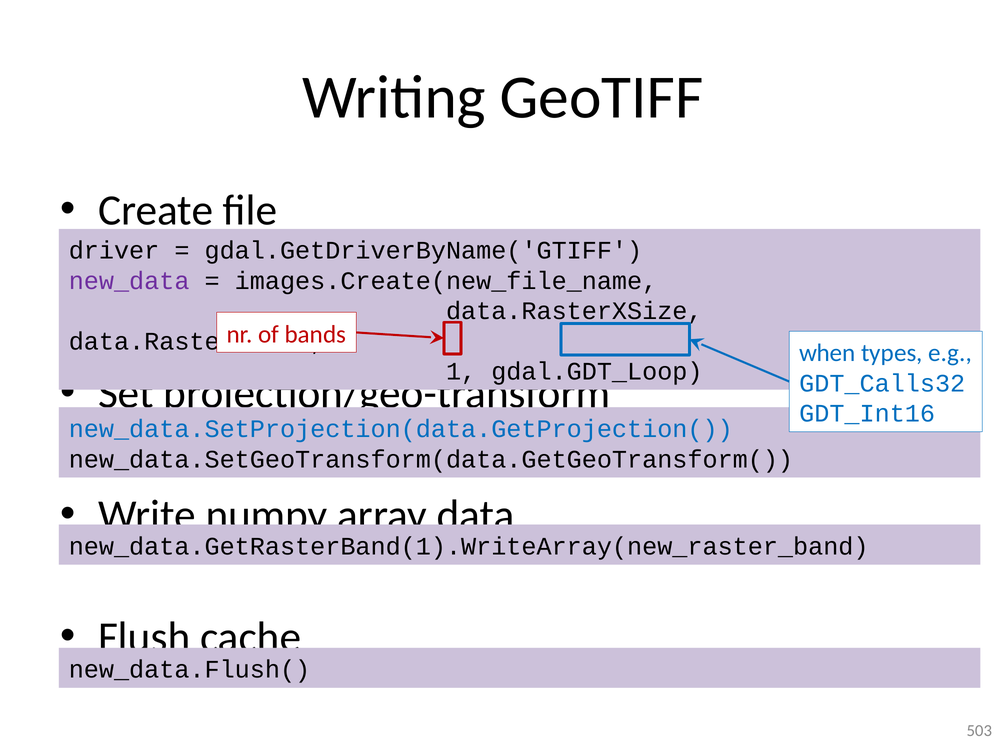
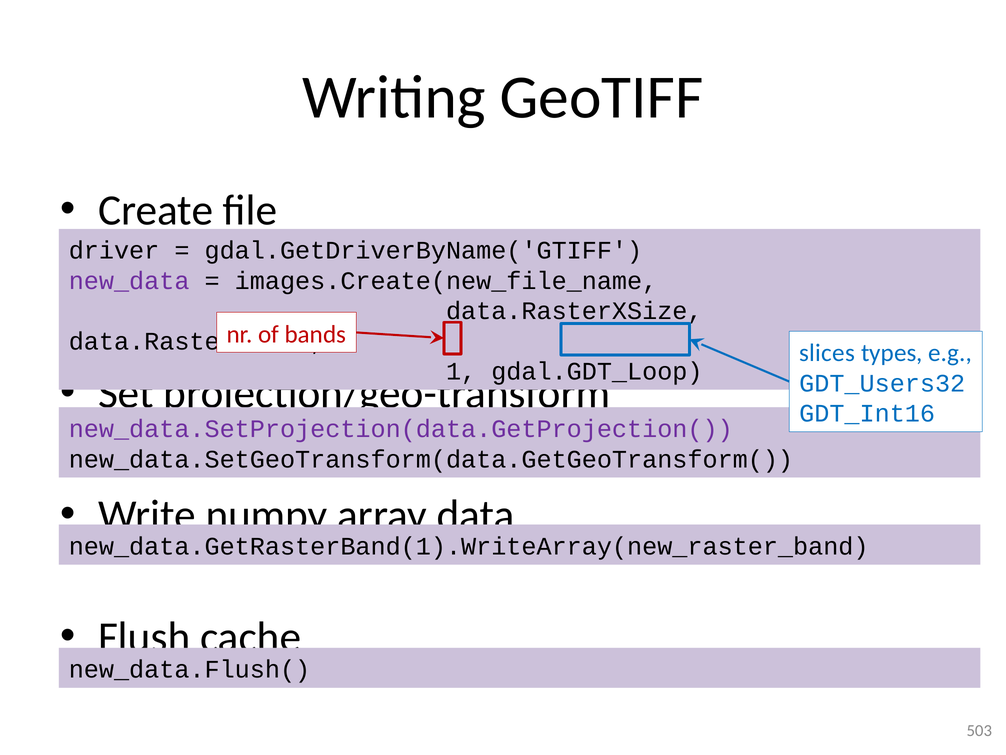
when: when -> slices
GDT_Calls32: GDT_Calls32 -> GDT_Users32
new_data.SetProjection(data.GetProjection( colour: blue -> purple
